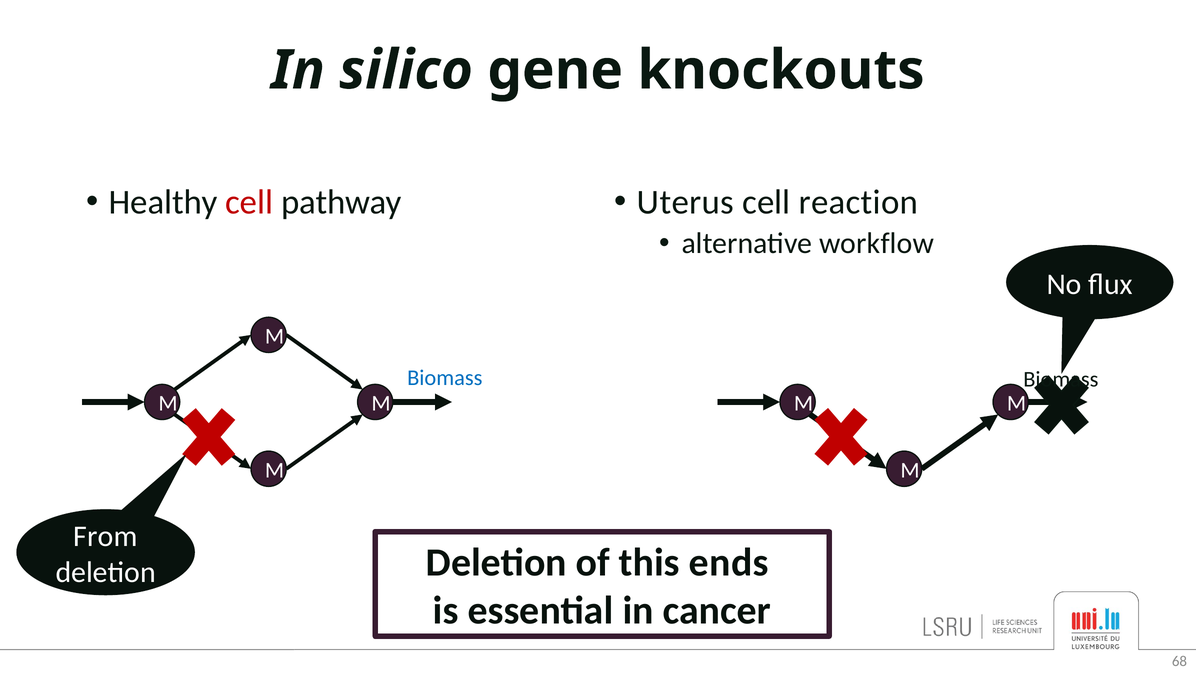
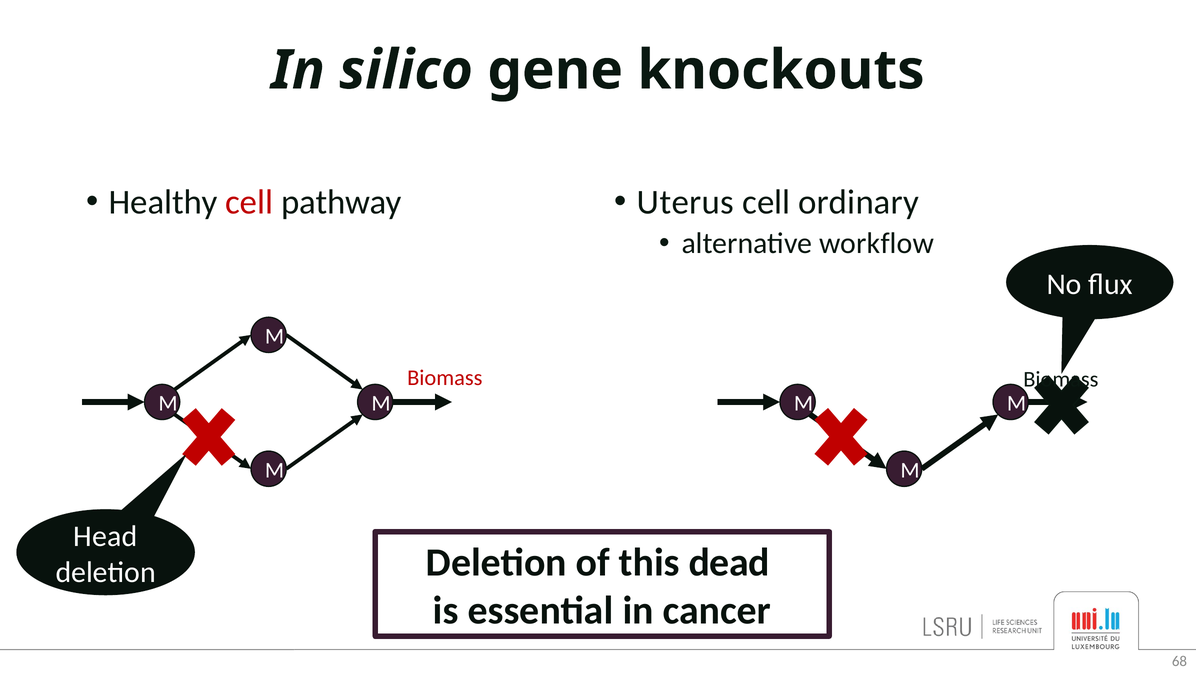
cell reaction: reaction -> ordinary
Biomass at (445, 378) colour: blue -> red
From: From -> Head
ends: ends -> dead
